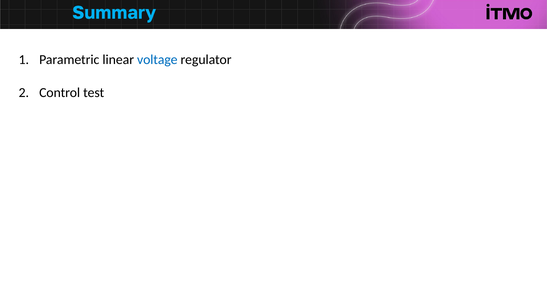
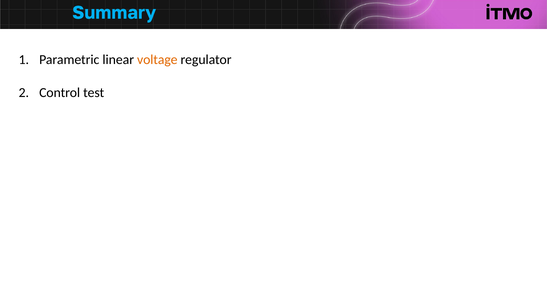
voltage colour: blue -> orange
